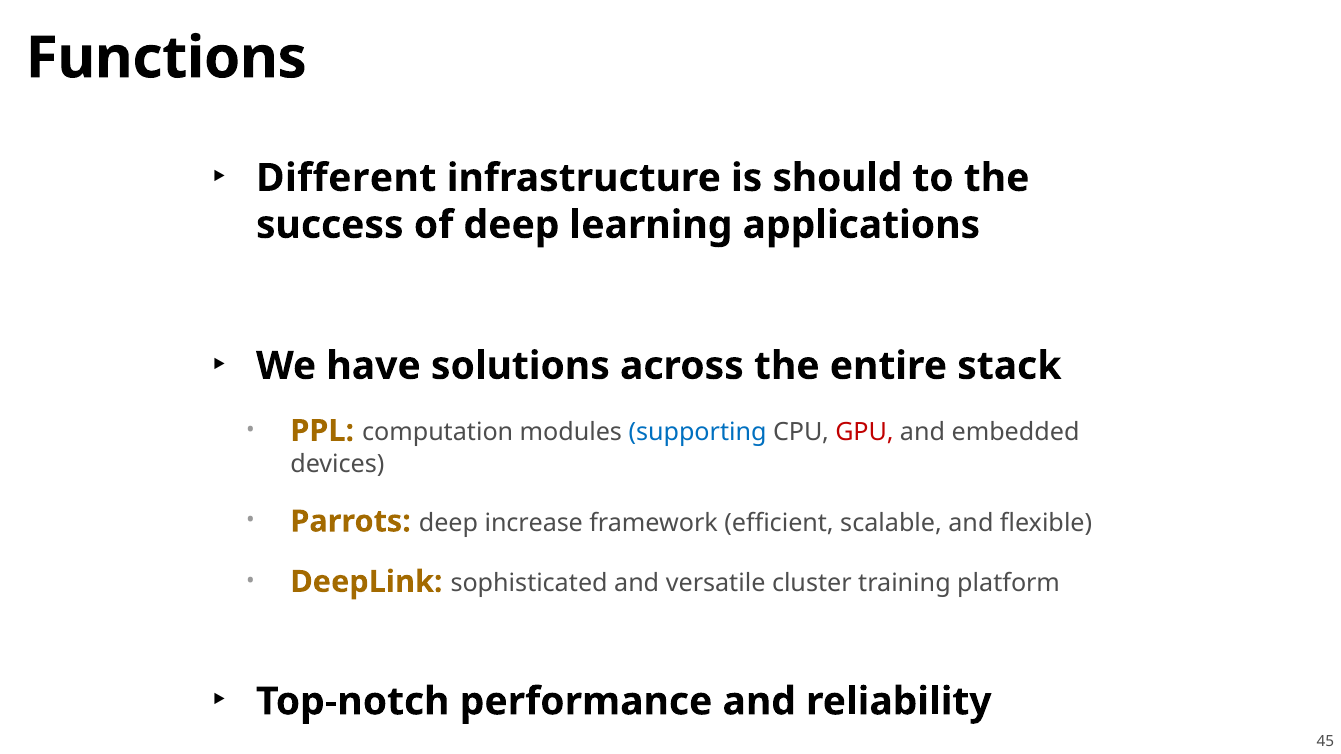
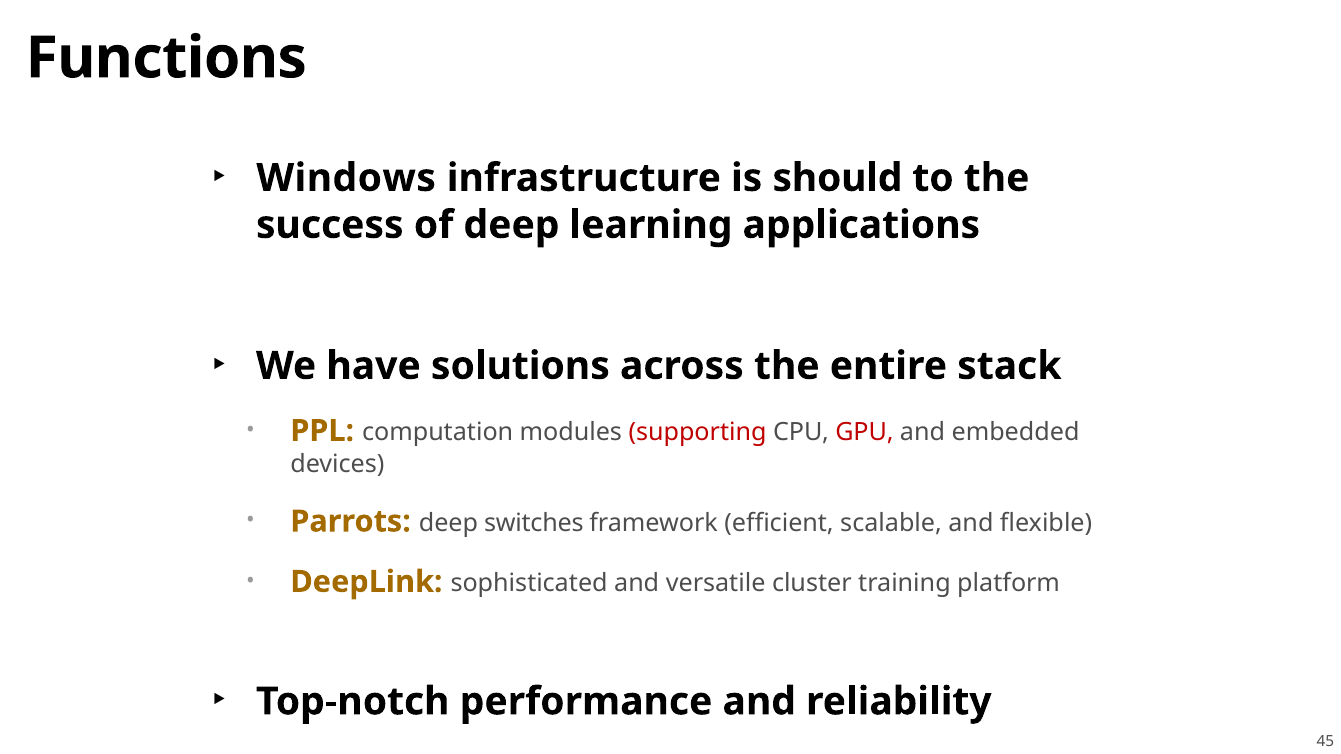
Different: Different -> Windows
supporting colour: blue -> red
increase: increase -> switches
